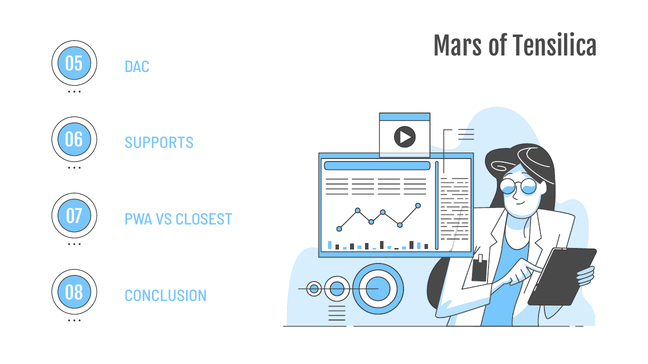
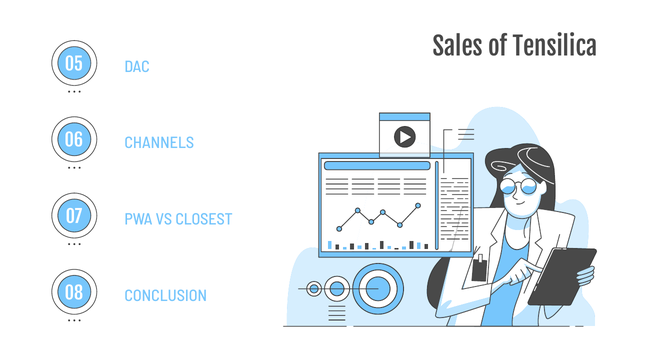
Mars: Mars -> Sales
SUPPORTS: SUPPORTS -> CHANNELS
